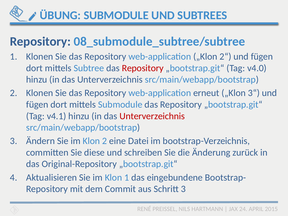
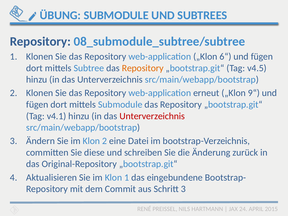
2“: 2“ -> 6“
Repository at (143, 68) colour: red -> orange
v4.0: v4.0 -> v4.5
3“: 3“ -> 9“
